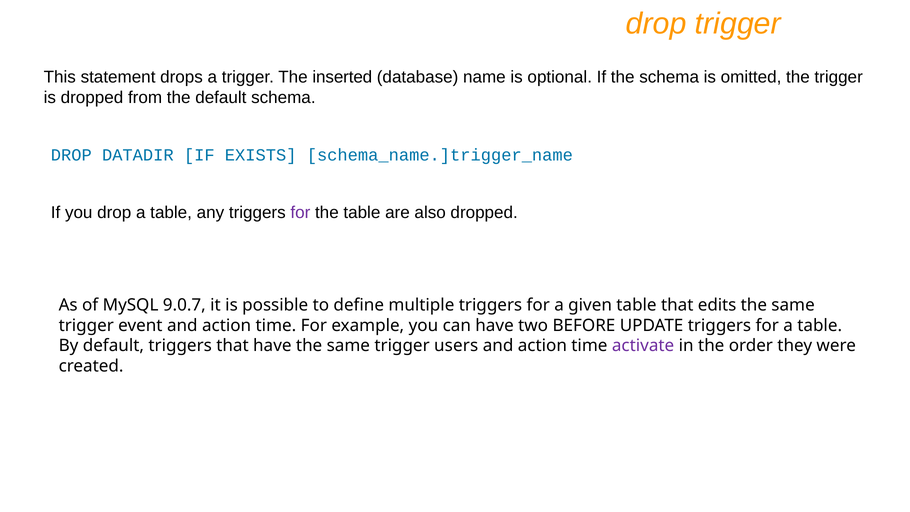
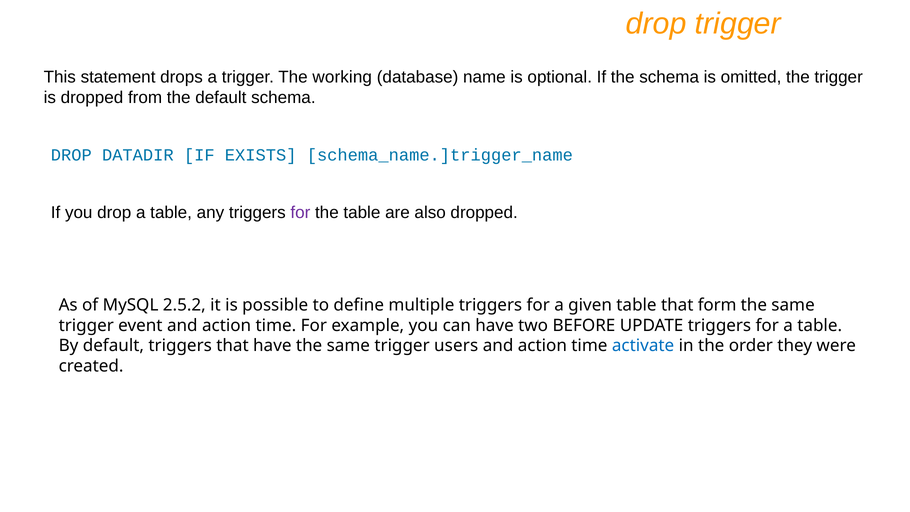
inserted: inserted -> working
9.0.7: 9.0.7 -> 2.5.2
edits: edits -> form
activate colour: purple -> blue
